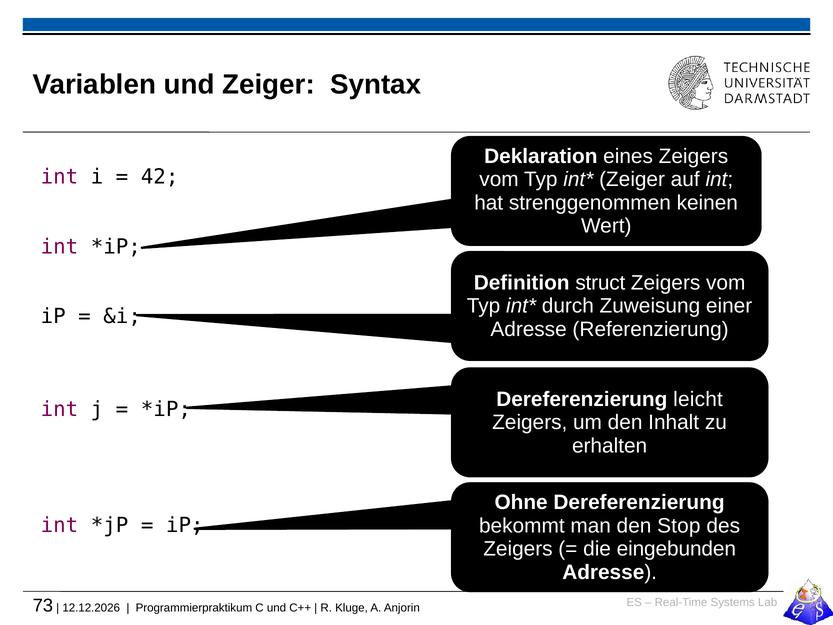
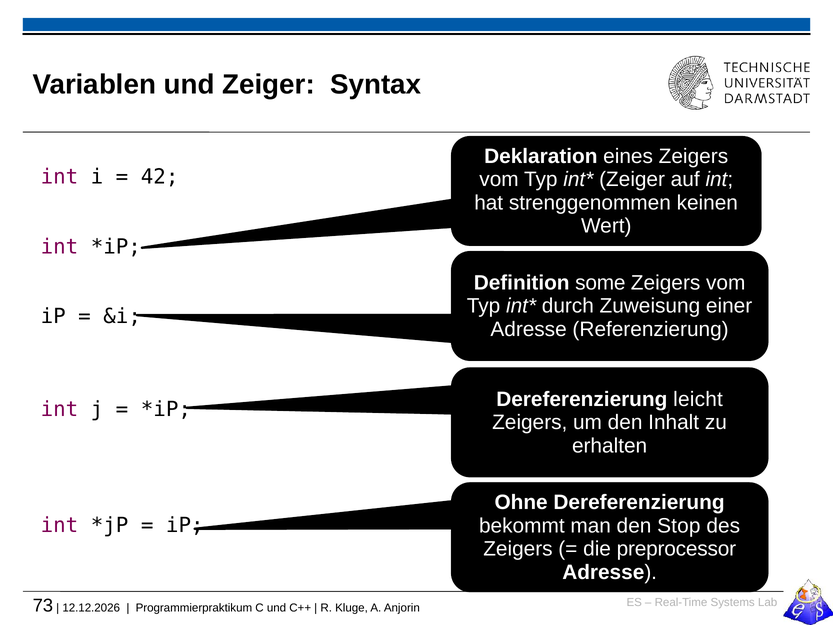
struct: struct -> some
eingebunden: eingebunden -> preprocessor
